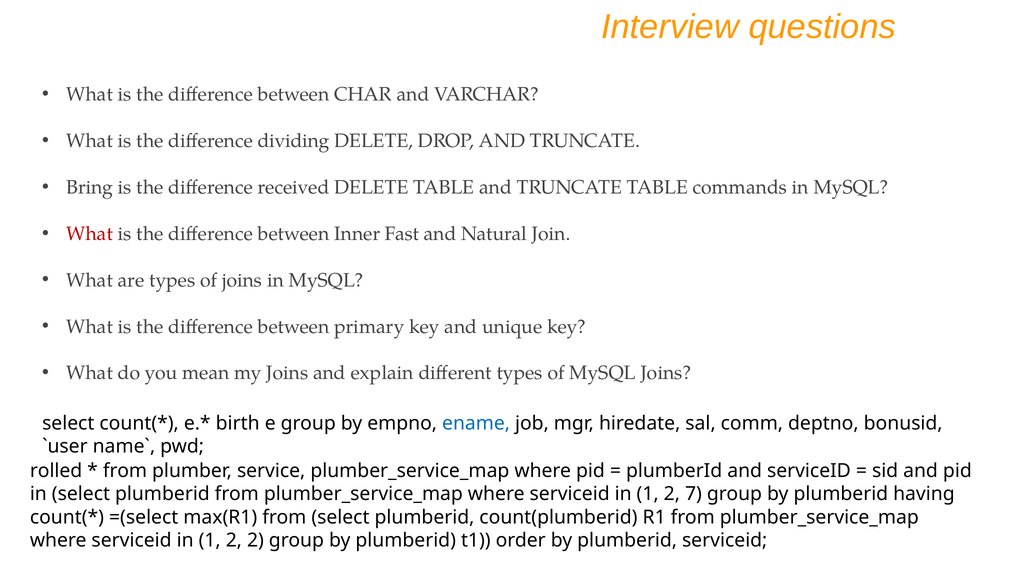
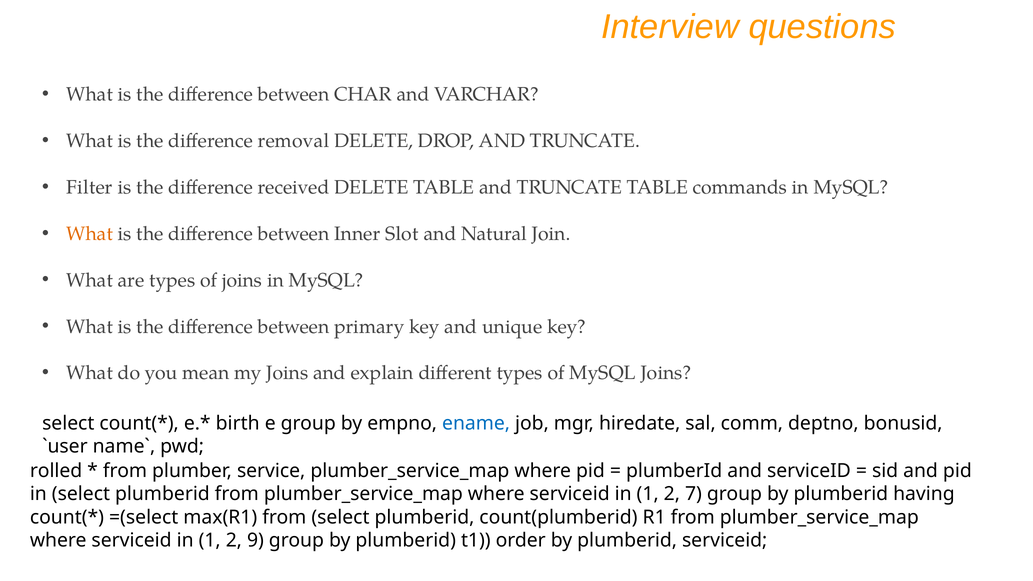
dividing: dividing -> removal
Bring: Bring -> Filter
What at (90, 234) colour: red -> orange
Fast: Fast -> Slot
2 2: 2 -> 9
